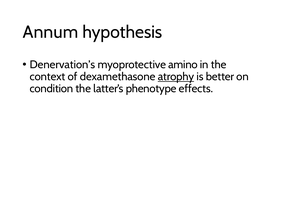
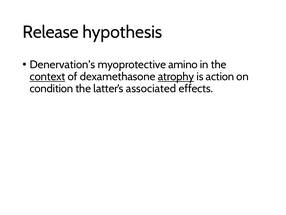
Annum: Annum -> Release
context underline: none -> present
better: better -> action
phenotype: phenotype -> associated
